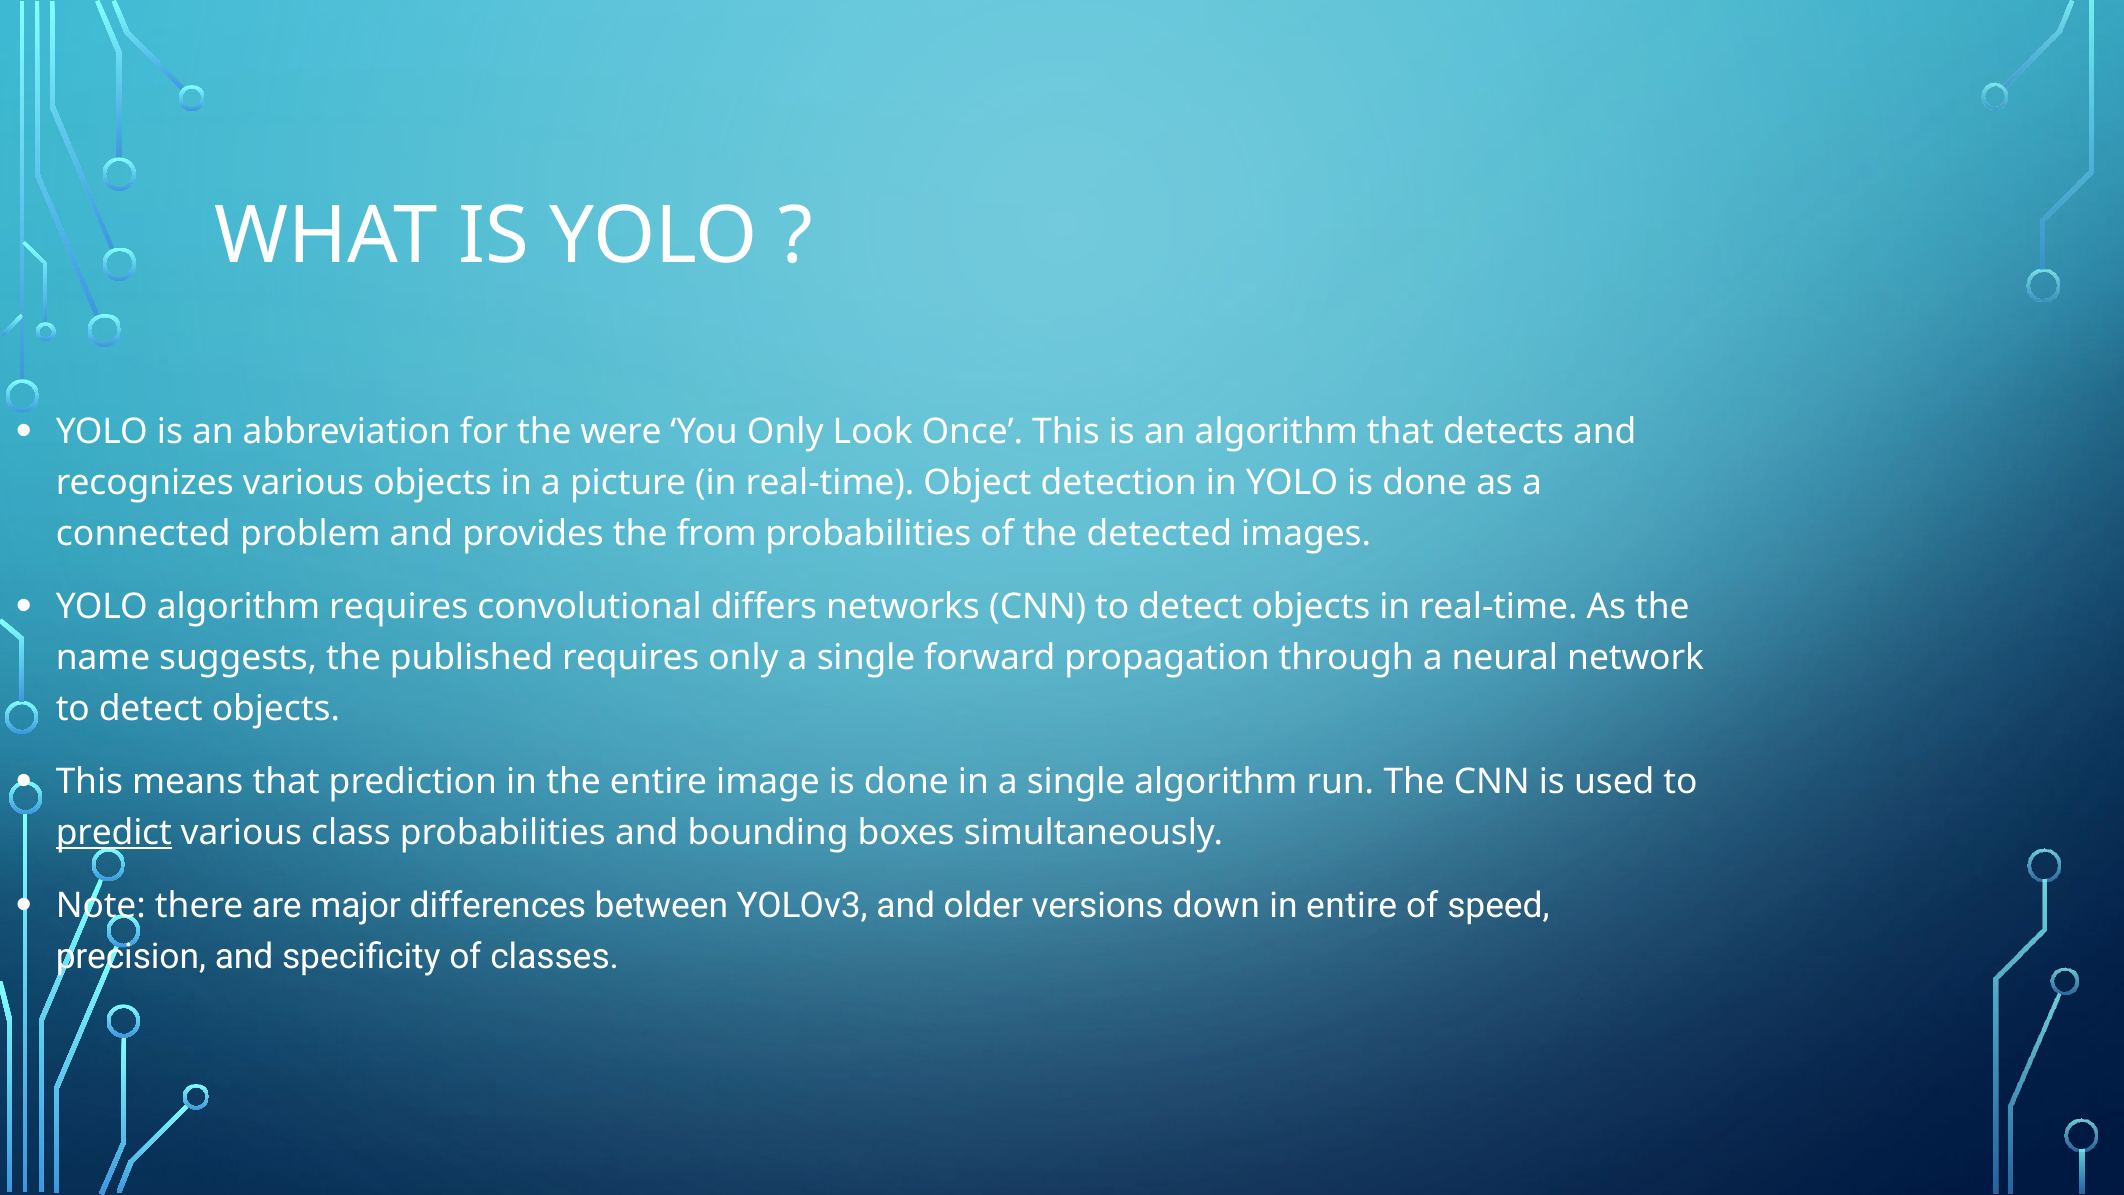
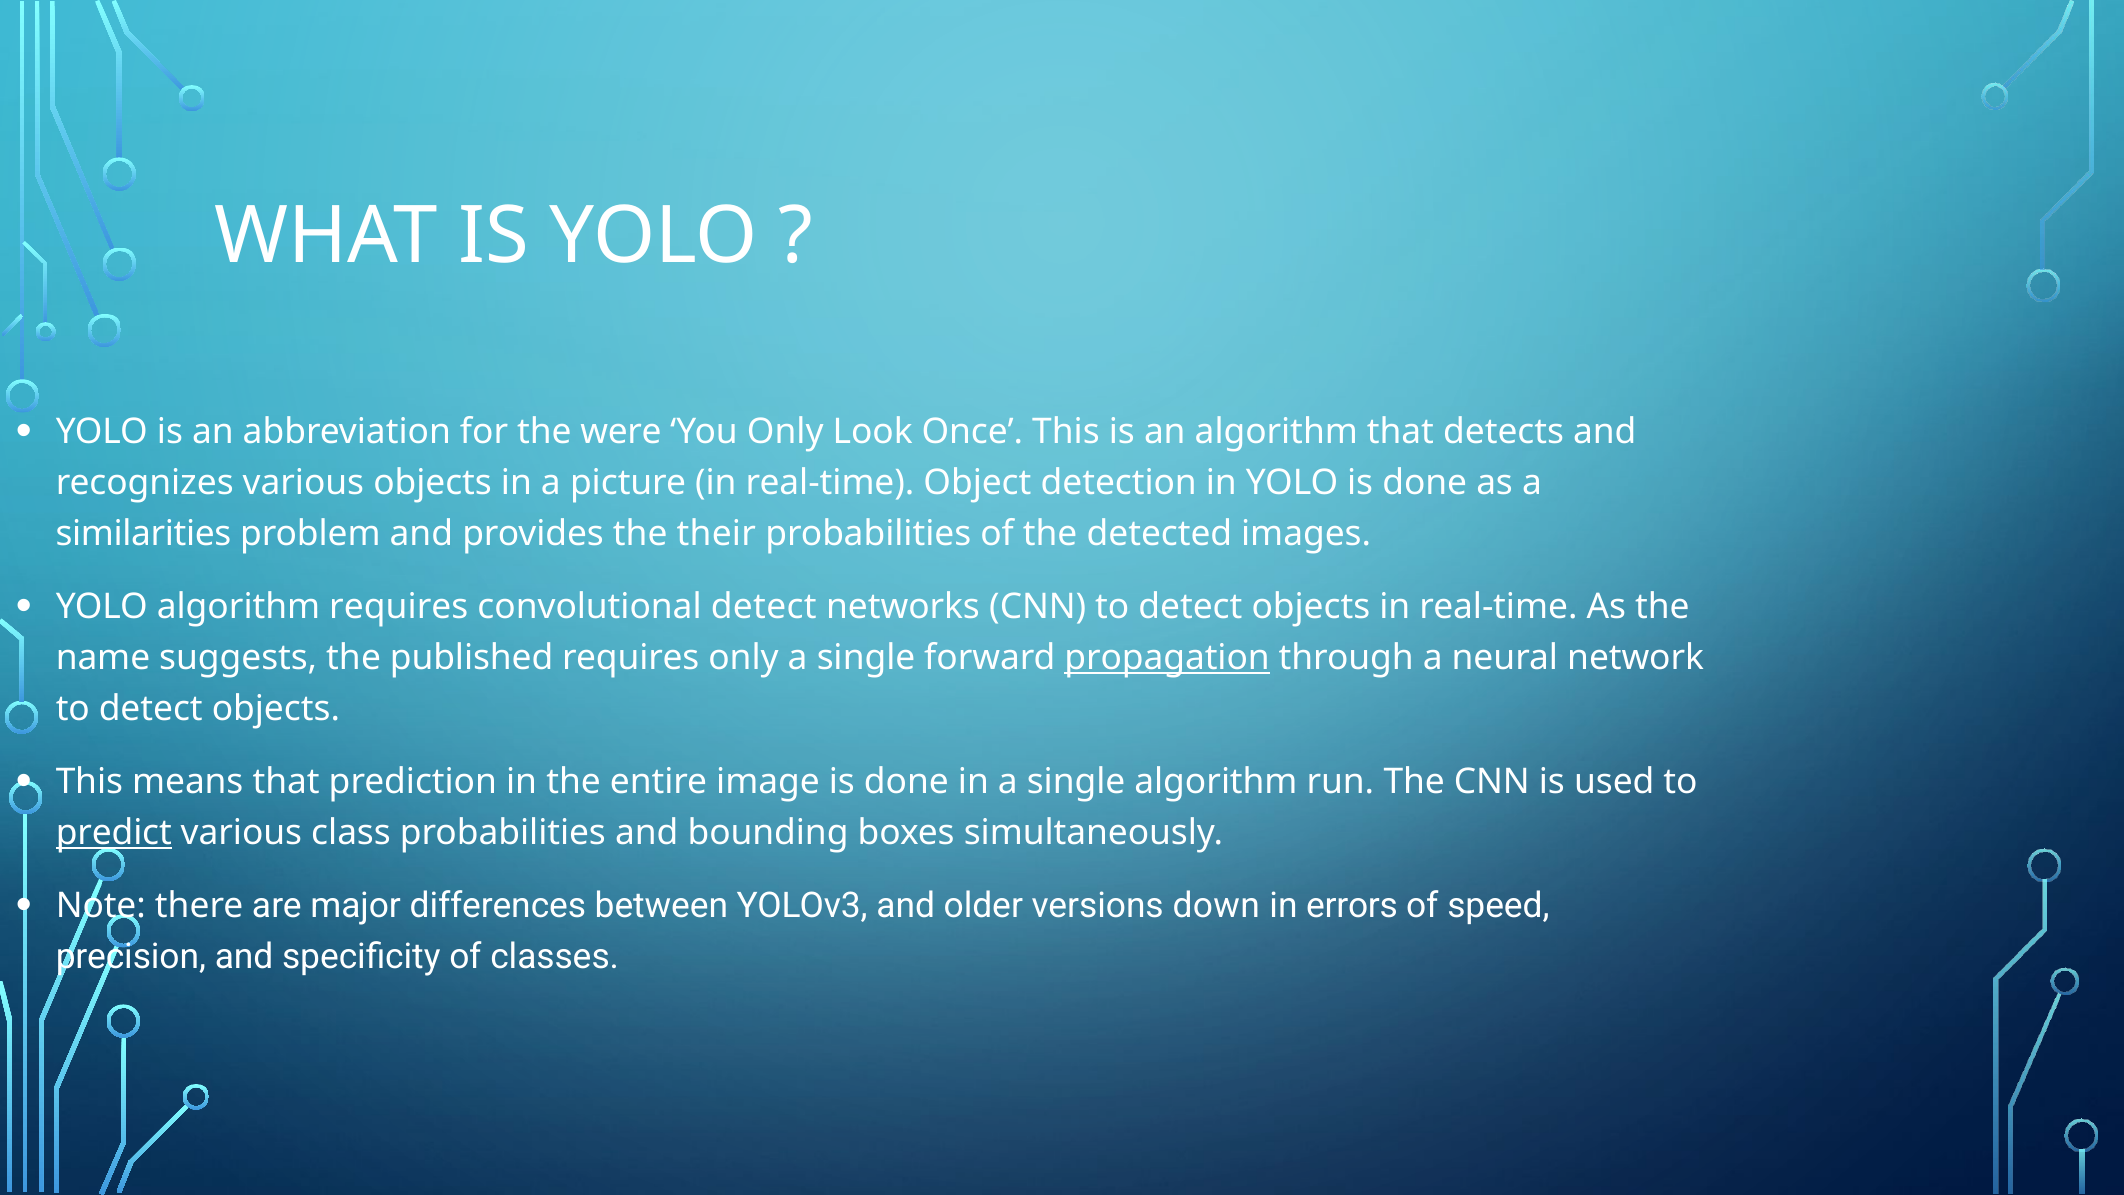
connected: connected -> similarities
from: from -> their
convolutional differs: differs -> detect
propagation underline: none -> present
in entire: entire -> errors
